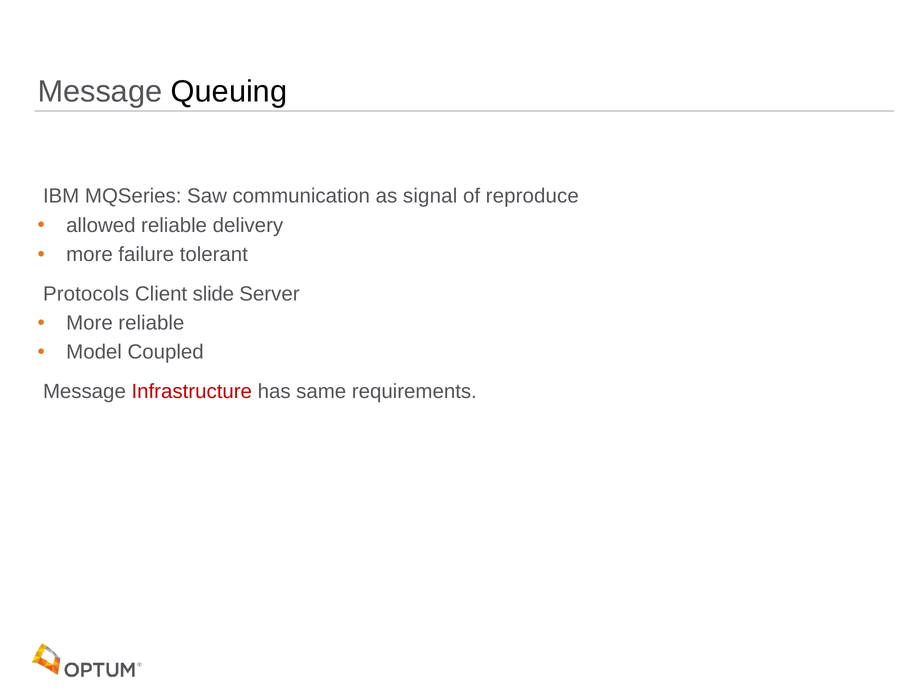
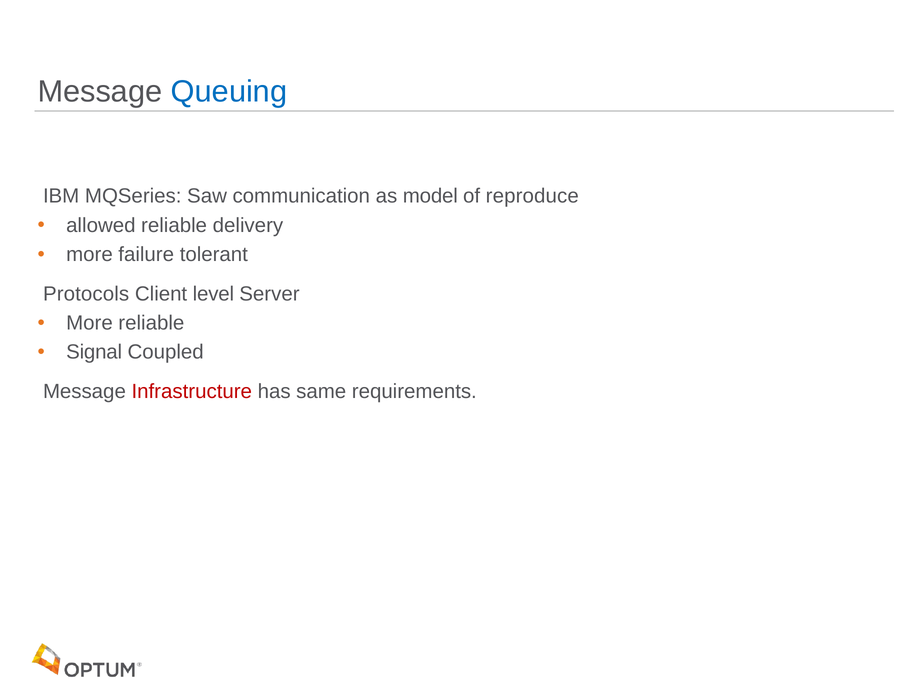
Queuing colour: black -> blue
signal: signal -> model
slide: slide -> level
Model: Model -> Signal
